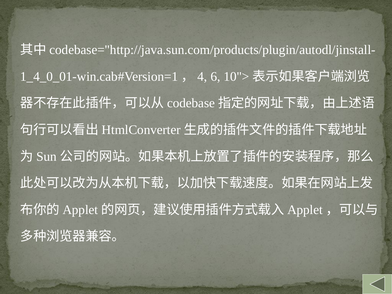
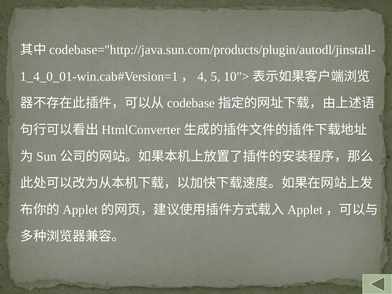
6: 6 -> 5
